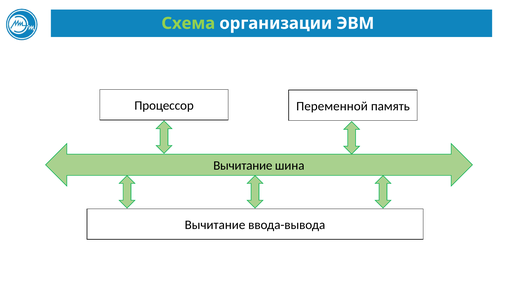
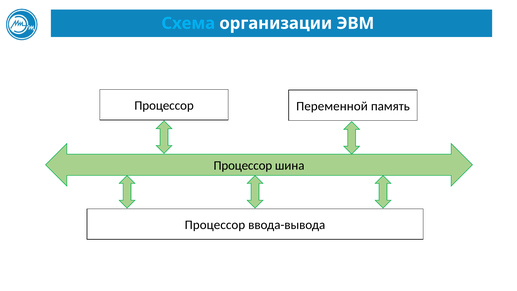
Схема colour: light green -> light blue
Вычитание at (243, 166): Вычитание -> Процессор
Вычитание at (215, 225): Вычитание -> Процессор
